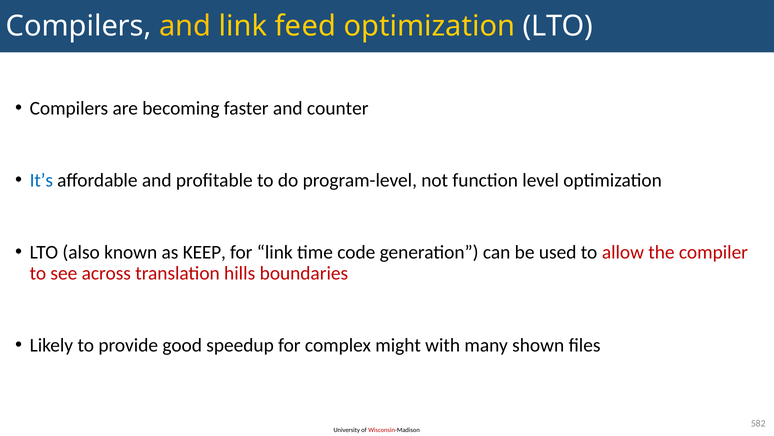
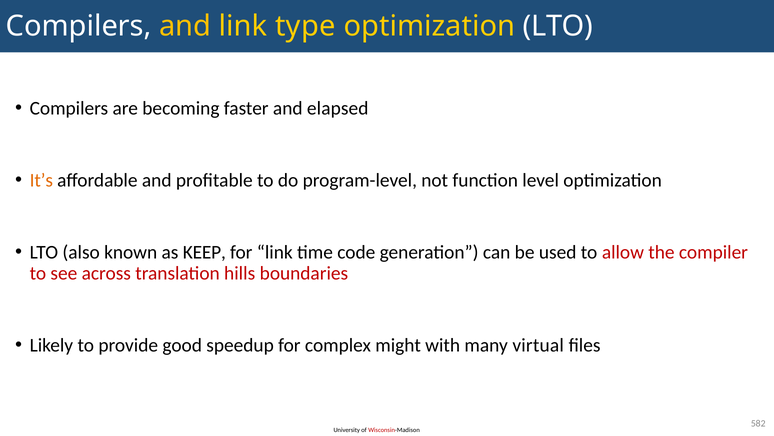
feed: feed -> type
counter: counter -> elapsed
It’s colour: blue -> orange
shown: shown -> virtual
